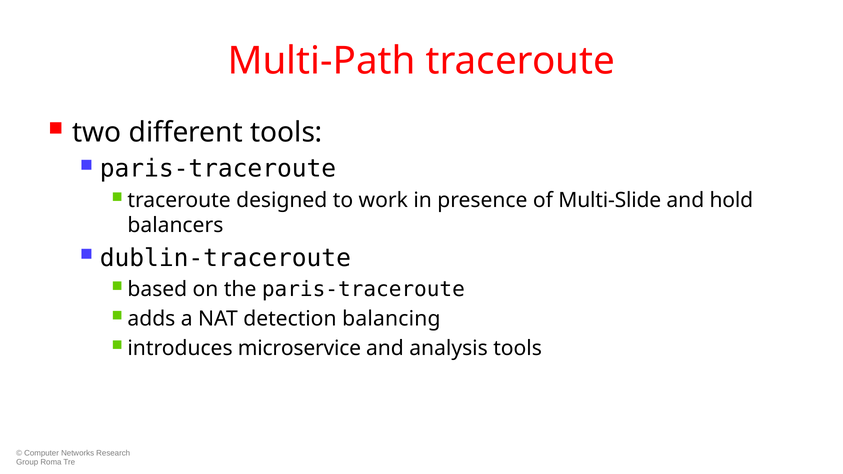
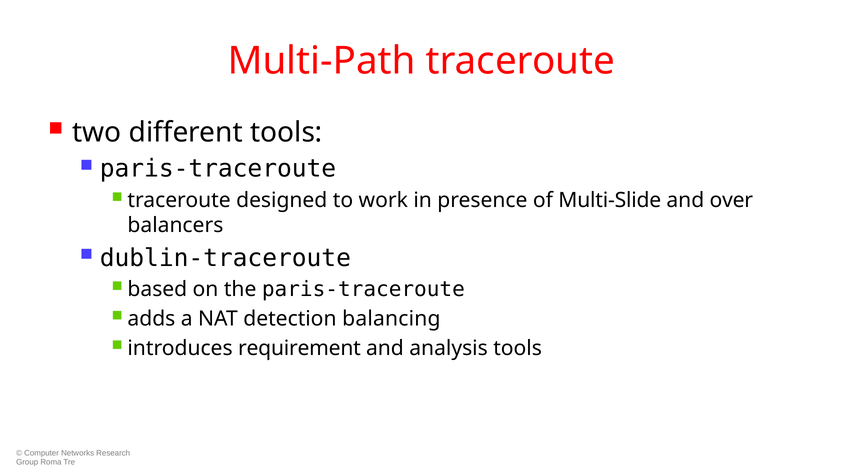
hold: hold -> over
microservice: microservice -> requirement
